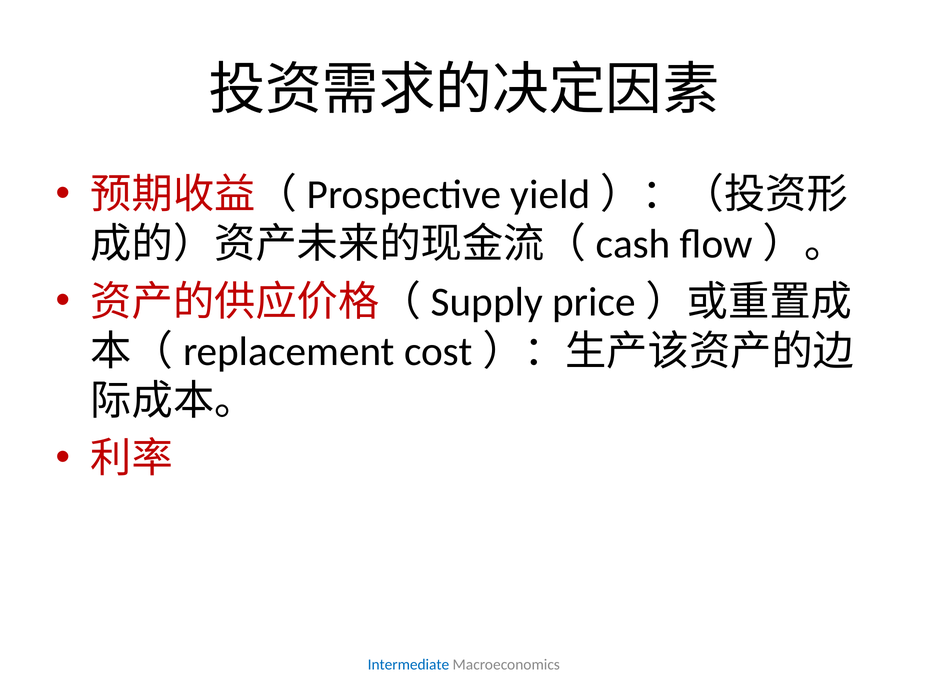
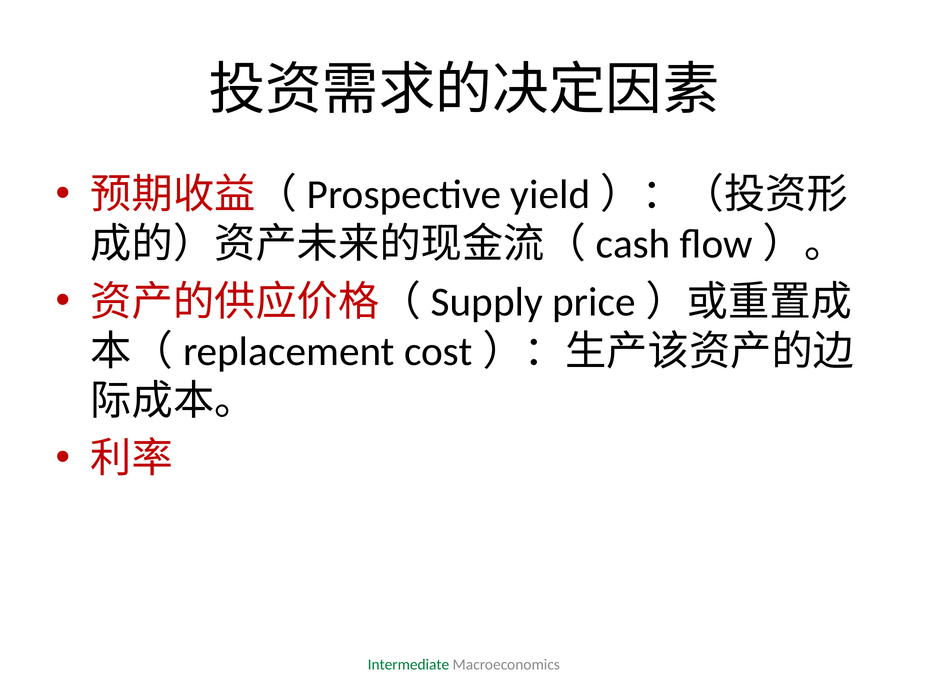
Intermediate colour: blue -> green
